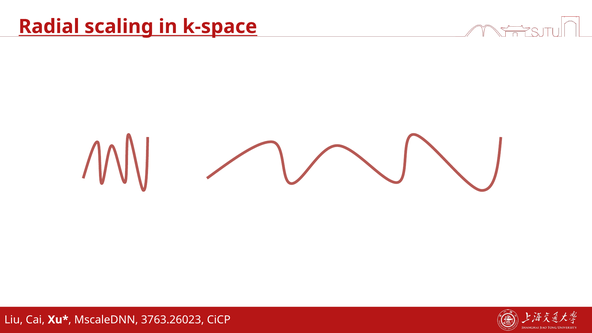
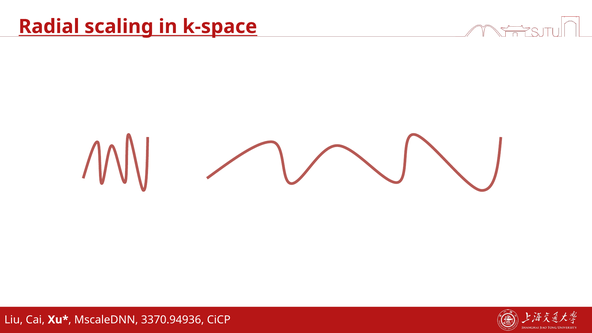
3763.26023: 3763.26023 -> 3370.94936
